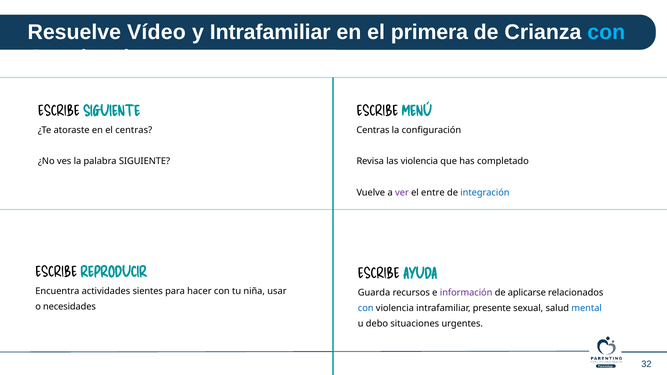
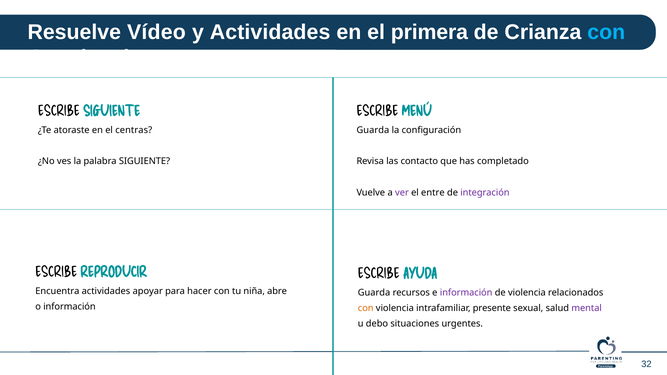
y Intrafamiliar: Intrafamiliar -> Actividades
Centras at (373, 130): Centras -> Guarda
las violencia: violencia -> contacto
integración colour: blue -> purple
sientes: sientes -> apoyar
usar: usar -> abre
de aplicarse: aplicarse -> violencia
o necesidades: necesidades -> información
con at (366, 308) colour: blue -> orange
mental colour: blue -> purple
